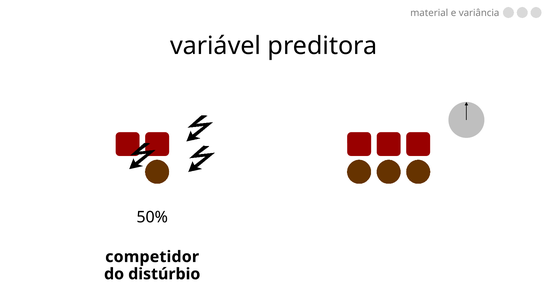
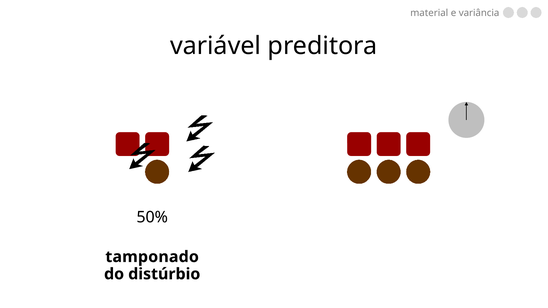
competidor: competidor -> tamponado
